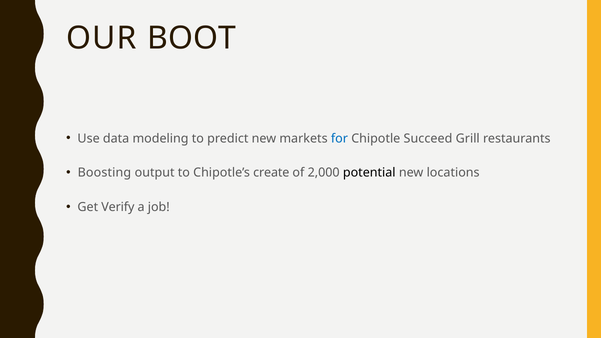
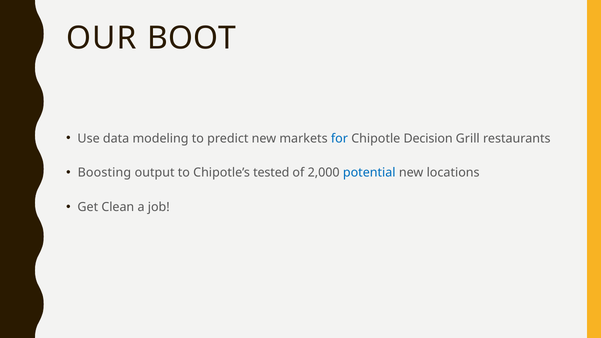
Succeed: Succeed -> Decision
create: create -> tested
potential colour: black -> blue
Verify: Verify -> Clean
